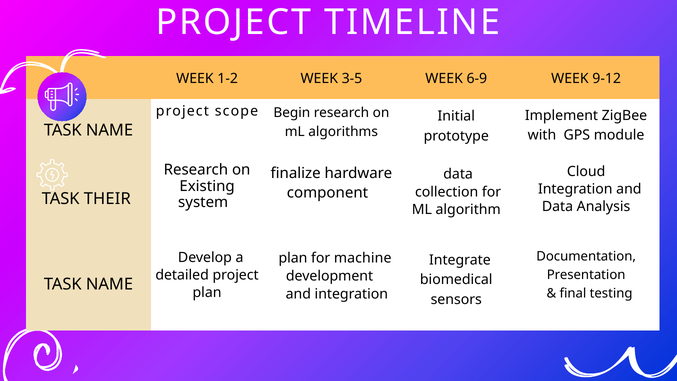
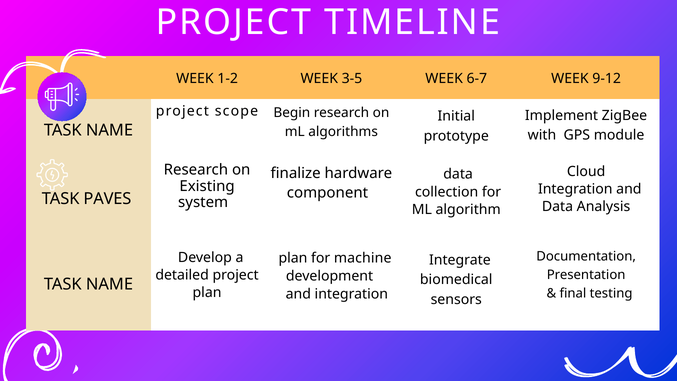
6-9: 6-9 -> 6-7
THEIR: THEIR -> PAVES
